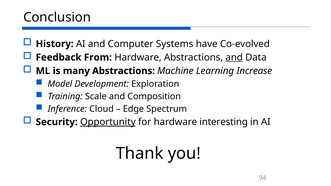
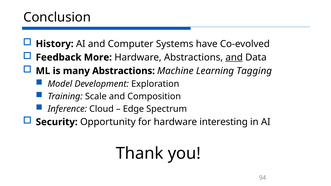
From: From -> More
Increase: Increase -> Tagging
Opportunity underline: present -> none
